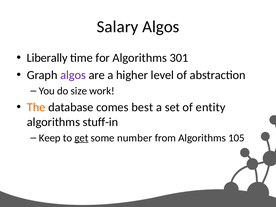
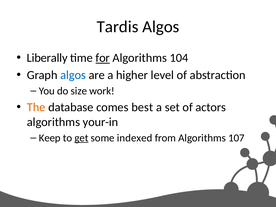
Salary: Salary -> Tardis
for underline: none -> present
301: 301 -> 104
algos at (73, 75) colour: purple -> blue
entity: entity -> actors
stuff-in: stuff-in -> your-in
number: number -> indexed
105: 105 -> 107
